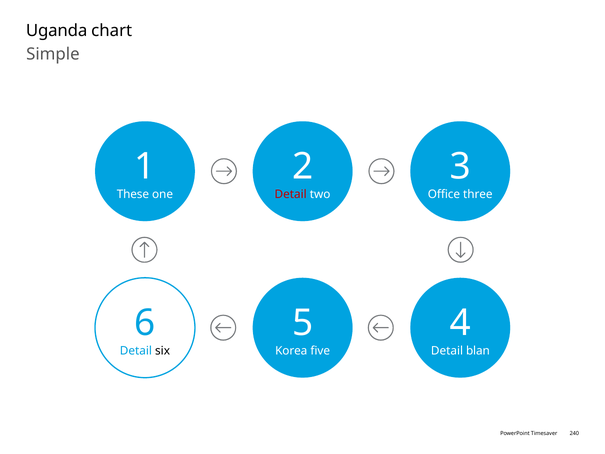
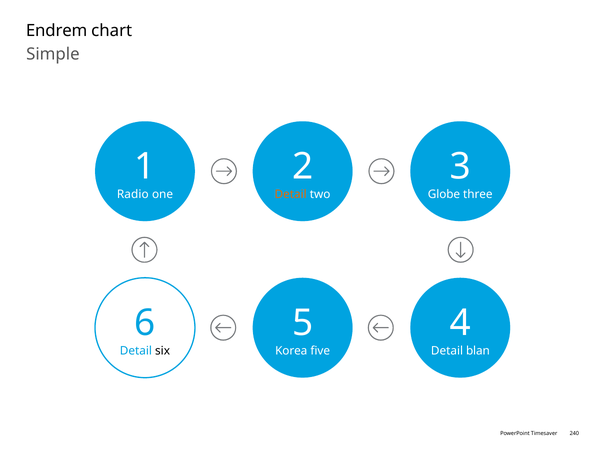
Uganda: Uganda -> Endrem
These: These -> Radio
Detail at (291, 194) colour: red -> orange
Office: Office -> Globe
